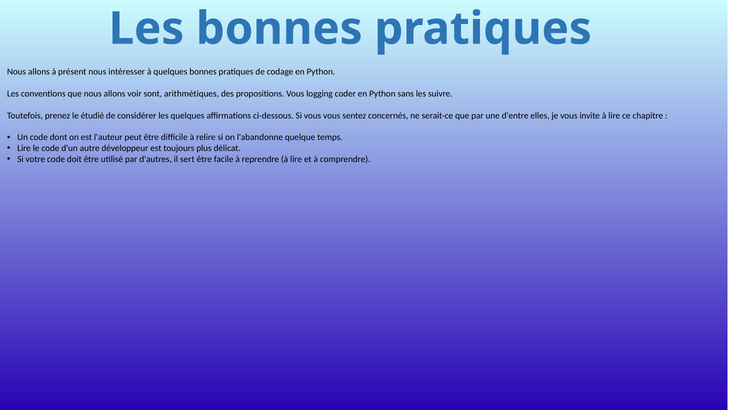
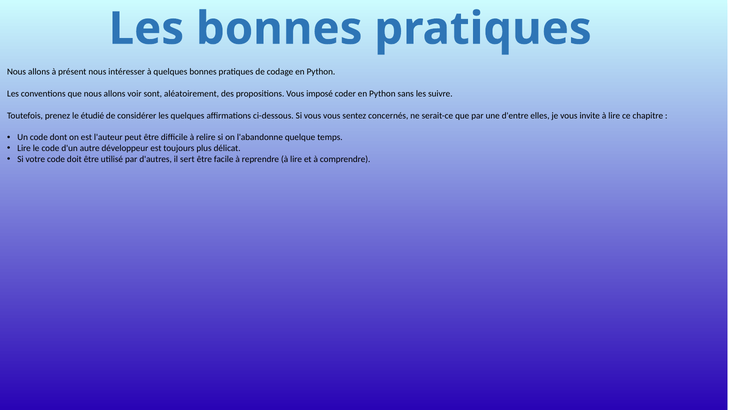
arithmétiques: arithmétiques -> aléatoirement
logging: logging -> imposé
